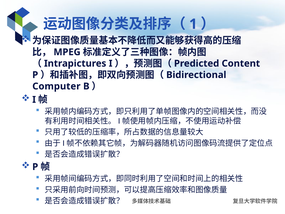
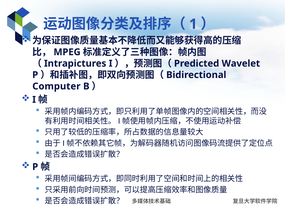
Content: Content -> Wavelet
